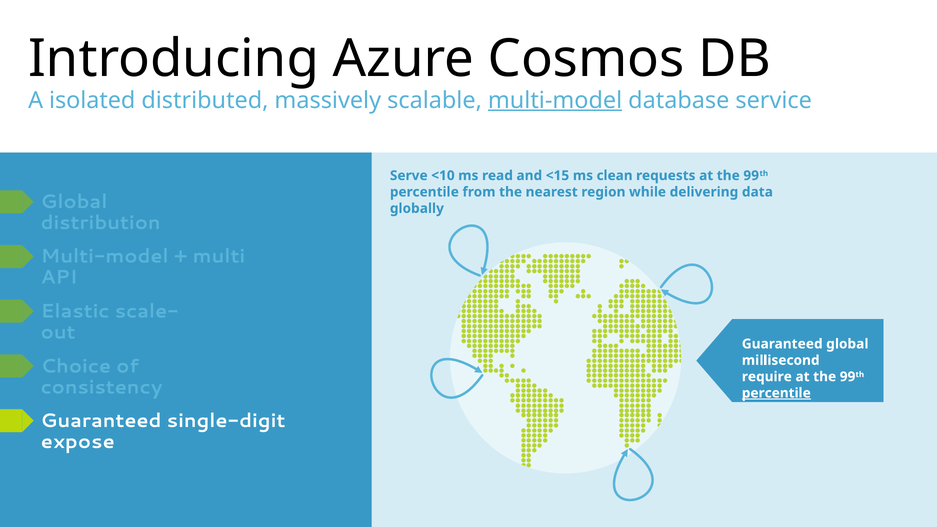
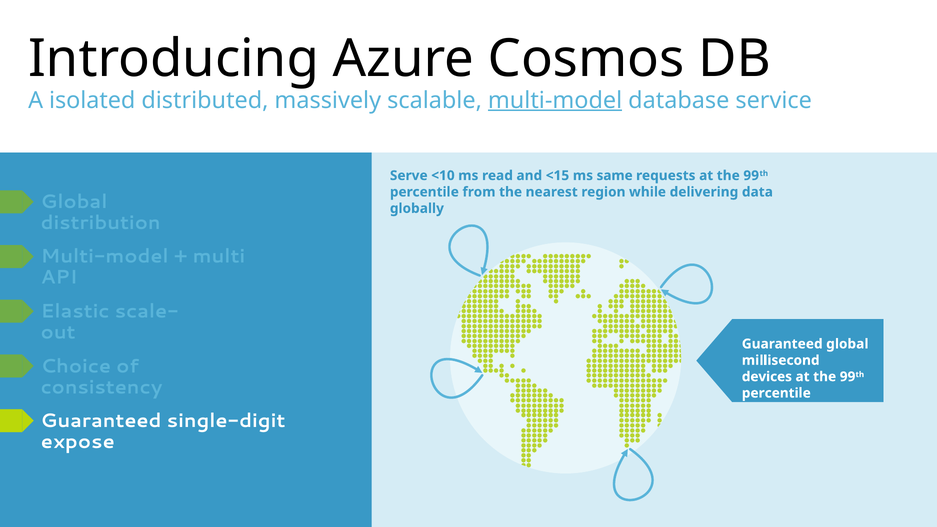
clean: clean -> same
require: require -> devices
percentile at (776, 393) underline: present -> none
